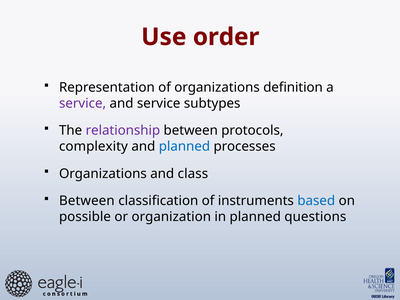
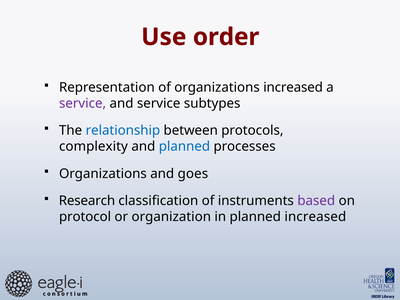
organizations definition: definition -> increased
relationship colour: purple -> blue
class: class -> goes
Between at (87, 201): Between -> Research
based colour: blue -> purple
possible: possible -> protocol
planned questions: questions -> increased
